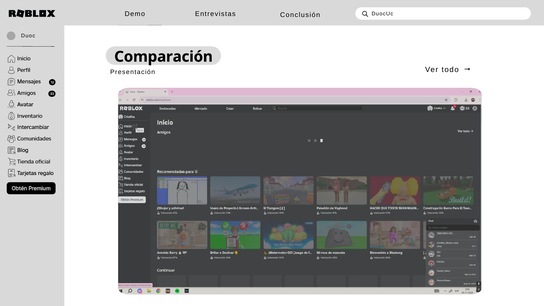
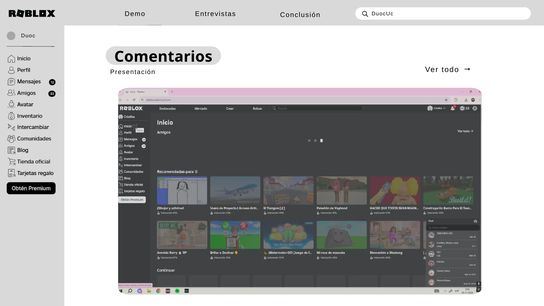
Comparación: Comparación -> Comentarios
